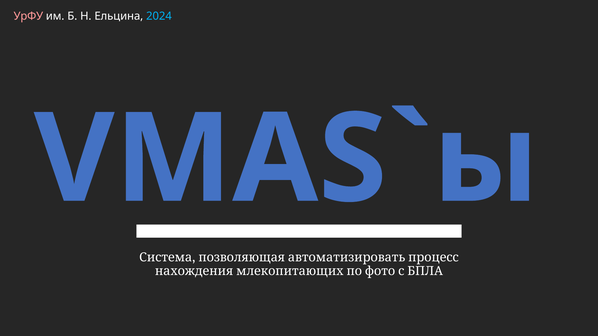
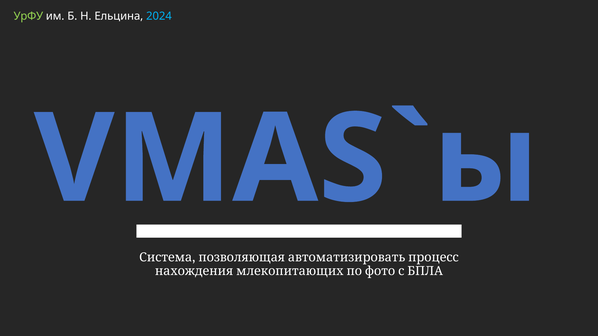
УрФУ colour: pink -> light green
